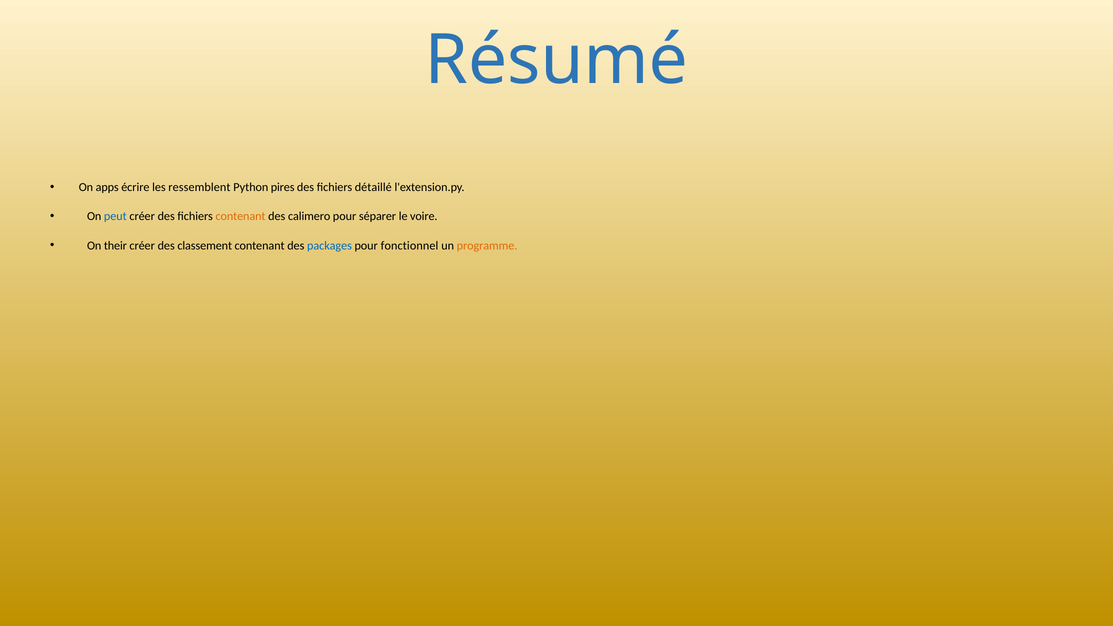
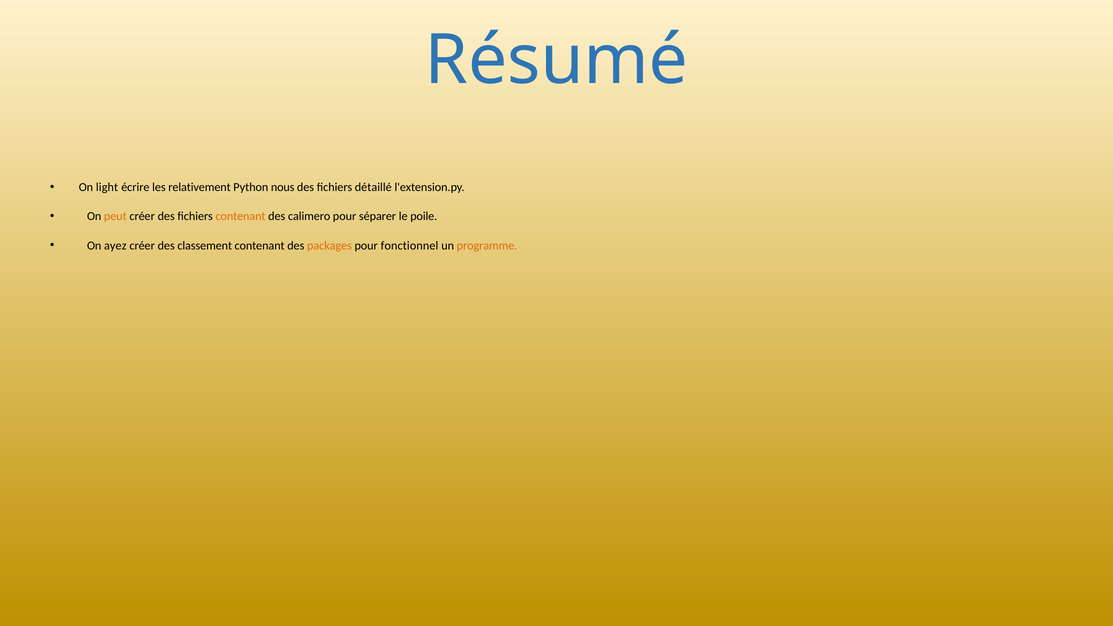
apps: apps -> light
ressemblent: ressemblent -> relativement
pires: pires -> nous
peut colour: blue -> orange
voire: voire -> poile
their: their -> ayez
packages colour: blue -> orange
